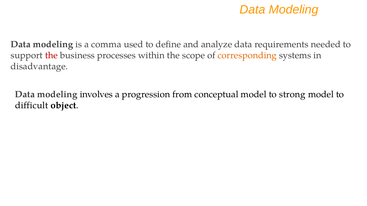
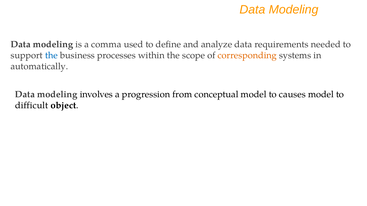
the at (51, 55) colour: red -> blue
disadvantage: disadvantage -> automatically
strong: strong -> causes
